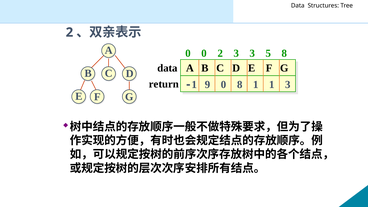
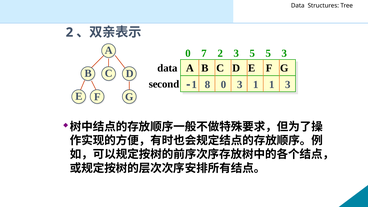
0 0: 0 -> 7
3 3: 3 -> 5
5 8: 8 -> 3
return: return -> second
9: 9 -> 8
0 8: 8 -> 3
